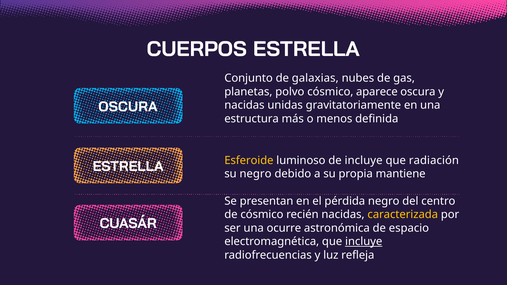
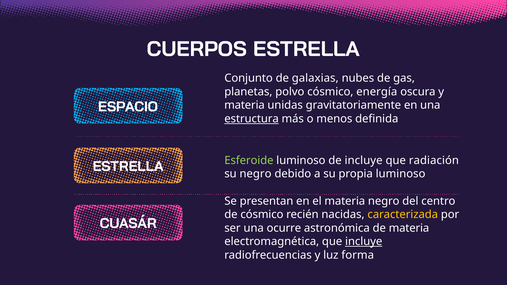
aparece: aparece -> energía
nacidas at (244, 105): nacidas -> materia
OSCURA at (128, 107): OSCURA -> ESPACIO
estructura underline: none -> present
Esferoide colour: yellow -> light green
propia mantiene: mantiene -> luminoso
el pérdida: pérdida -> materia
de espacio: espacio -> materia
refleja: refleja -> forma
